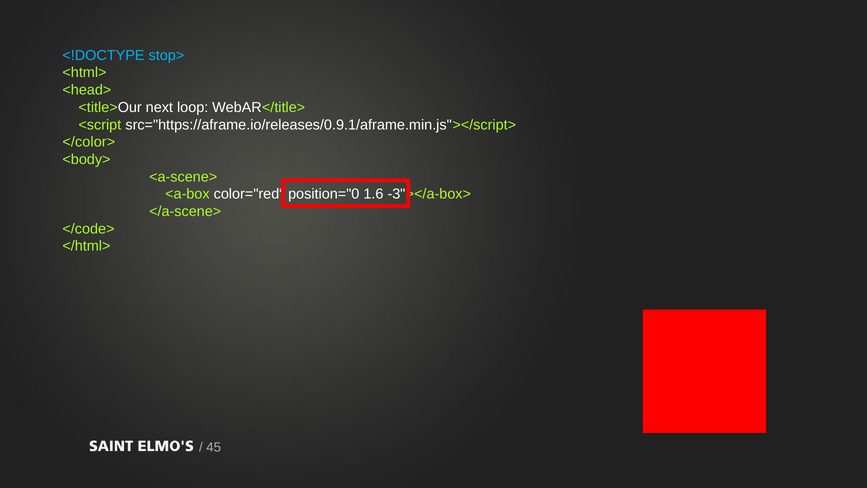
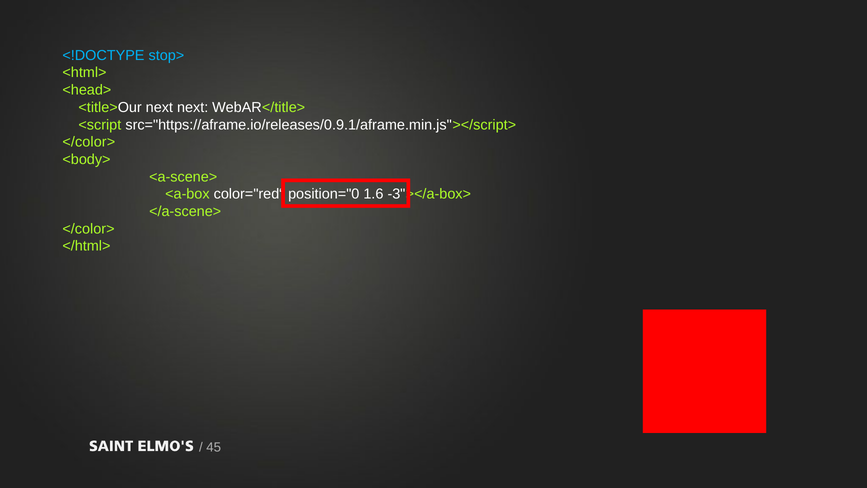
next loop: loop -> next
</code> at (88, 229): </code> -> </color>
